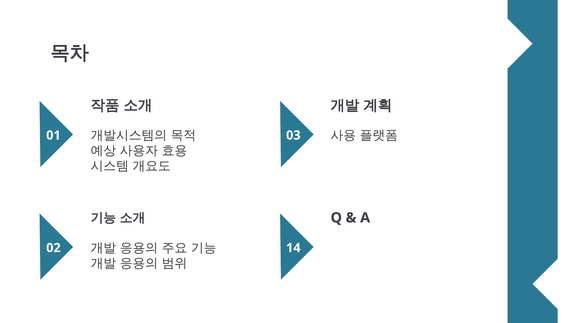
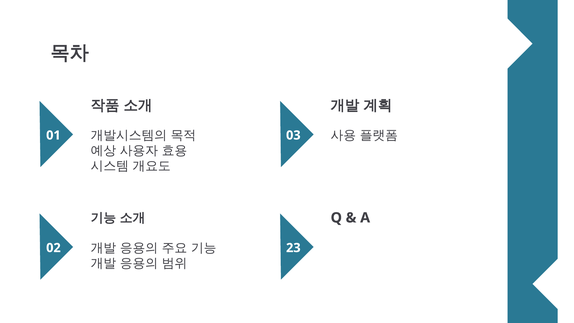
14: 14 -> 23
